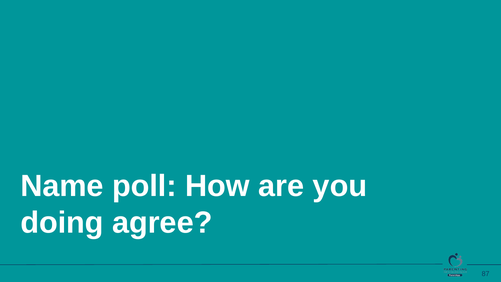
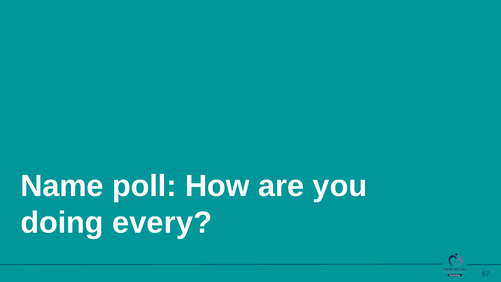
agree: agree -> every
